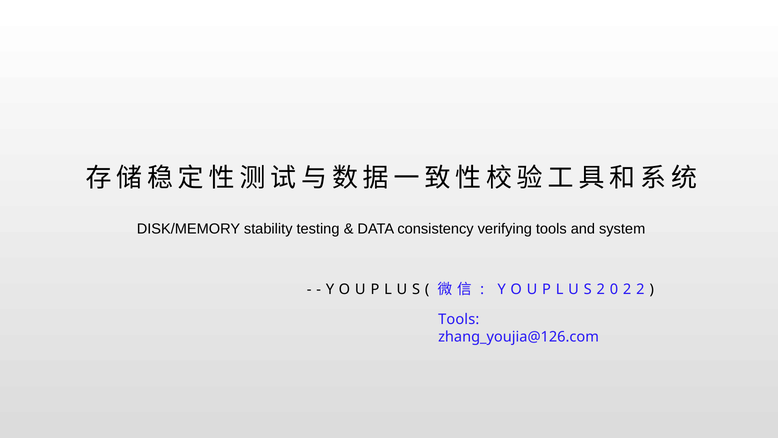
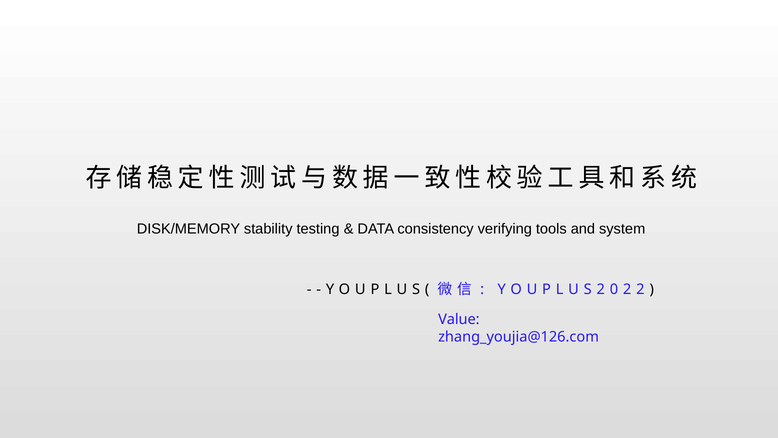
Tools at (459, 319): Tools -> Value
